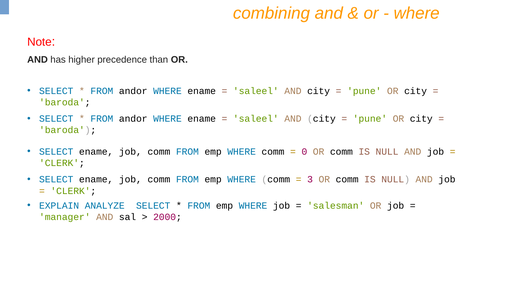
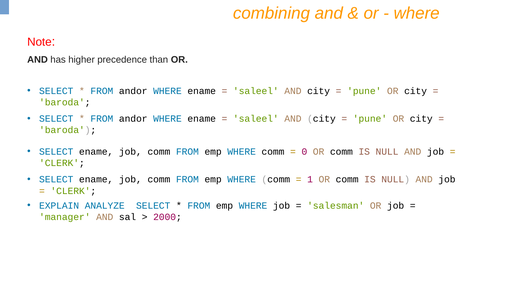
3: 3 -> 1
